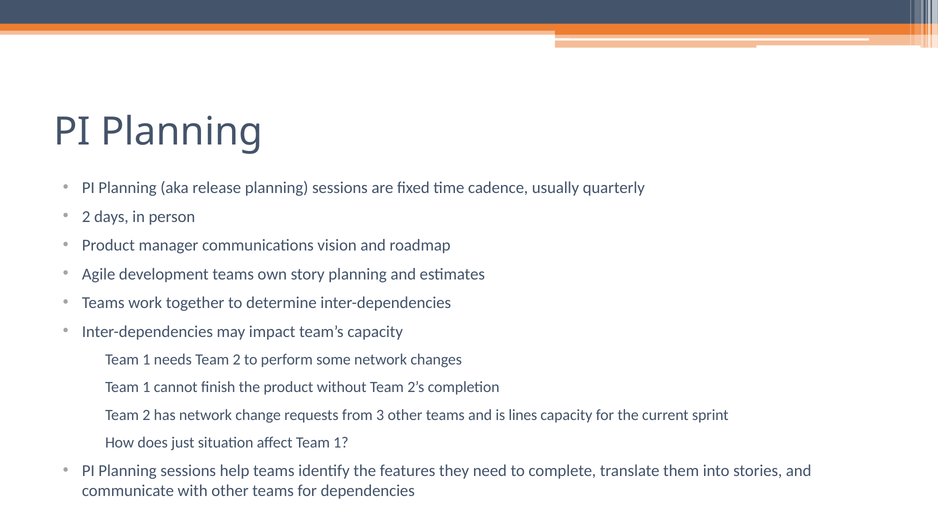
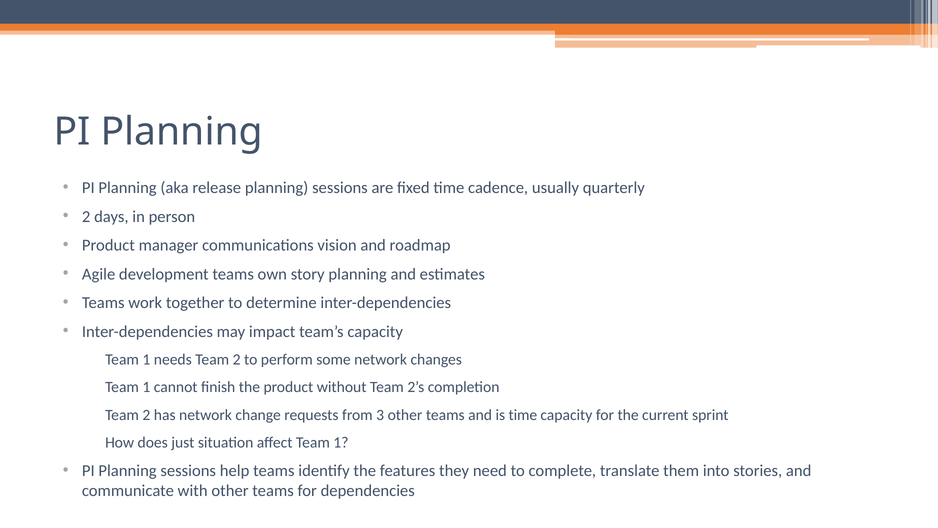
is lines: lines -> time
